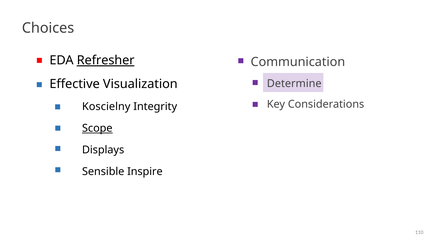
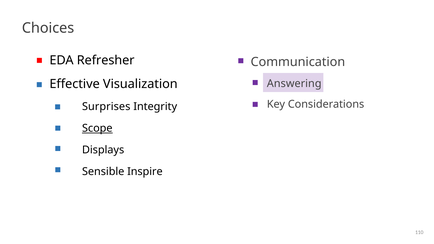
Refresher underline: present -> none
Determine: Determine -> Answering
Koscielny: Koscielny -> Surprises
